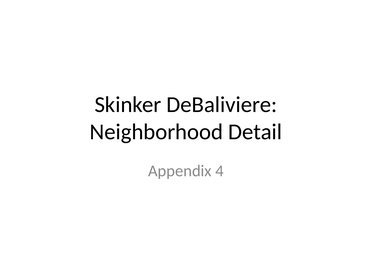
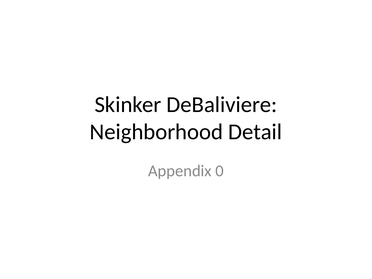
4: 4 -> 0
